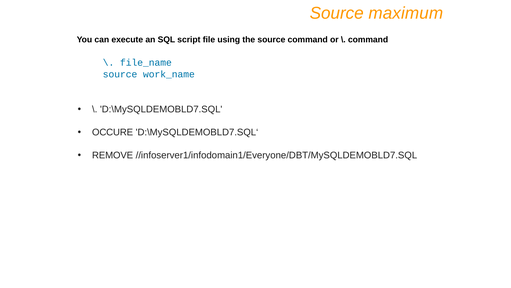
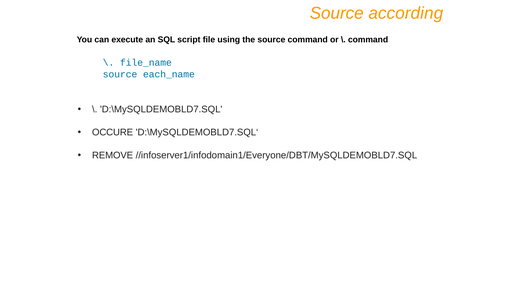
maximum: maximum -> according
work_name: work_name -> each_name
